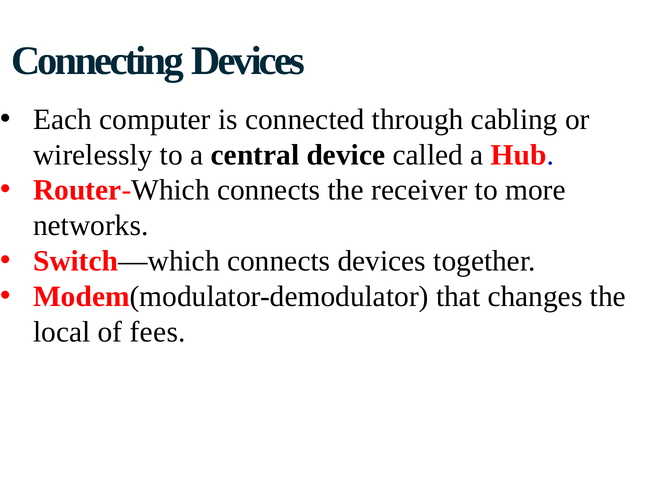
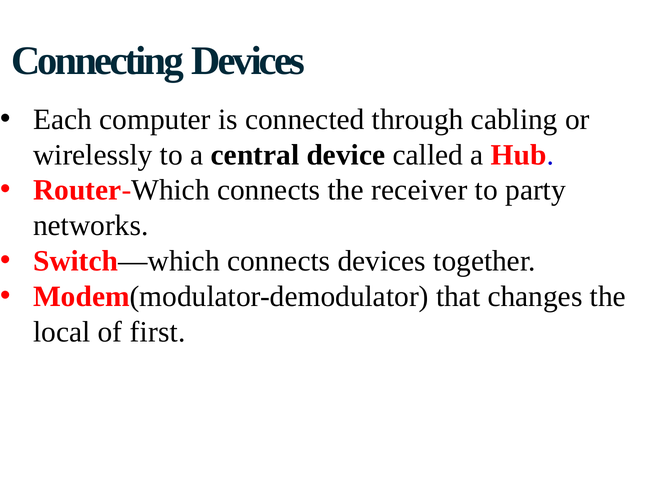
more: more -> party
fees: fees -> first
